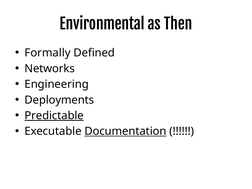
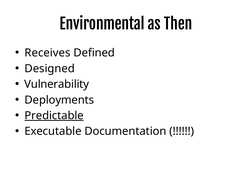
Formally: Formally -> Receives
Networks: Networks -> Designed
Engineering: Engineering -> Vulnerability
Documentation underline: present -> none
